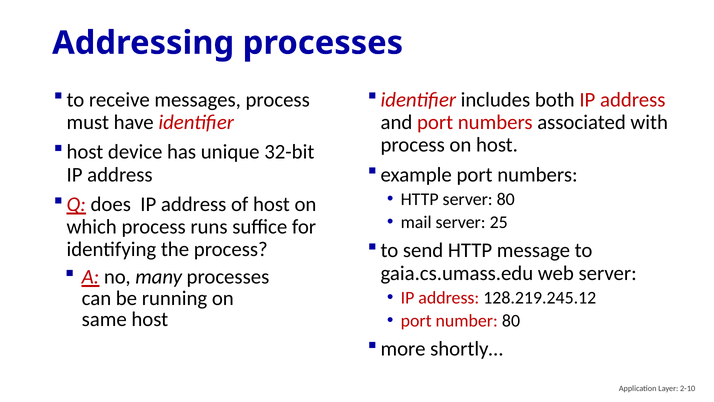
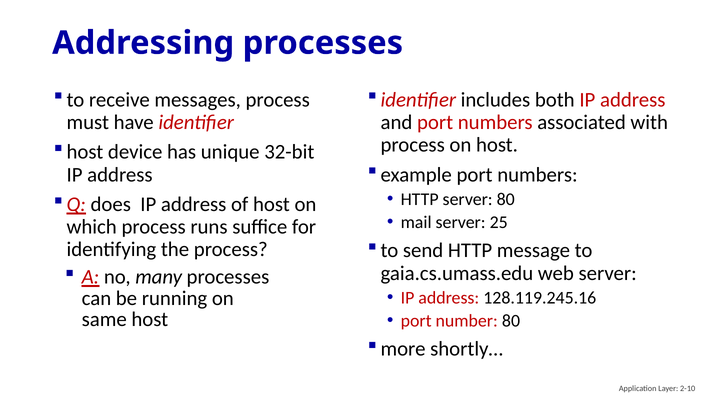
128.219.245.12: 128.219.245.12 -> 128.119.245.16
